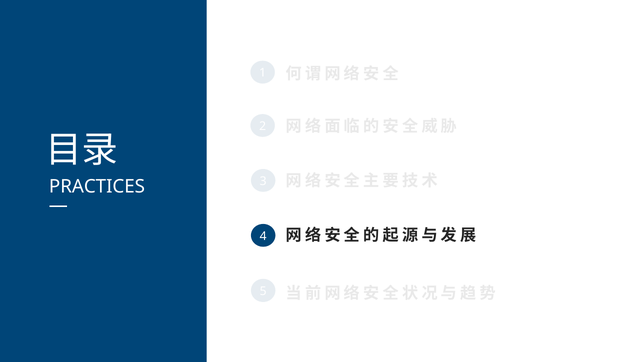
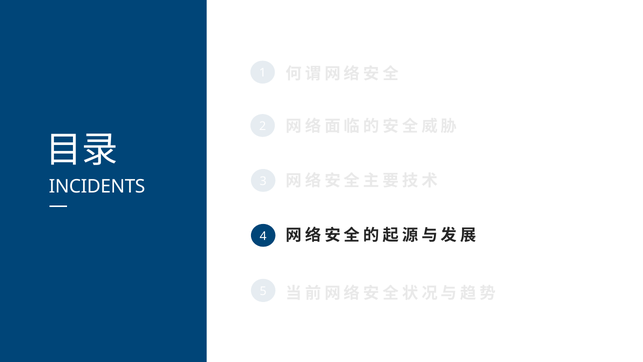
PRACTICES: PRACTICES -> INCIDENTS
